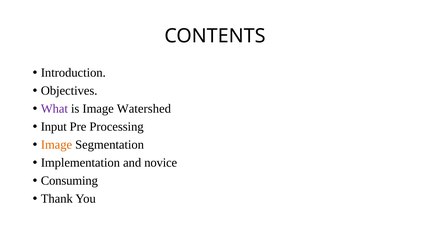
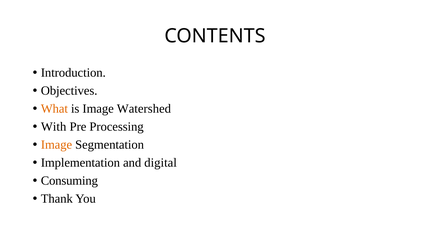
What colour: purple -> orange
Input: Input -> With
novice: novice -> digital
